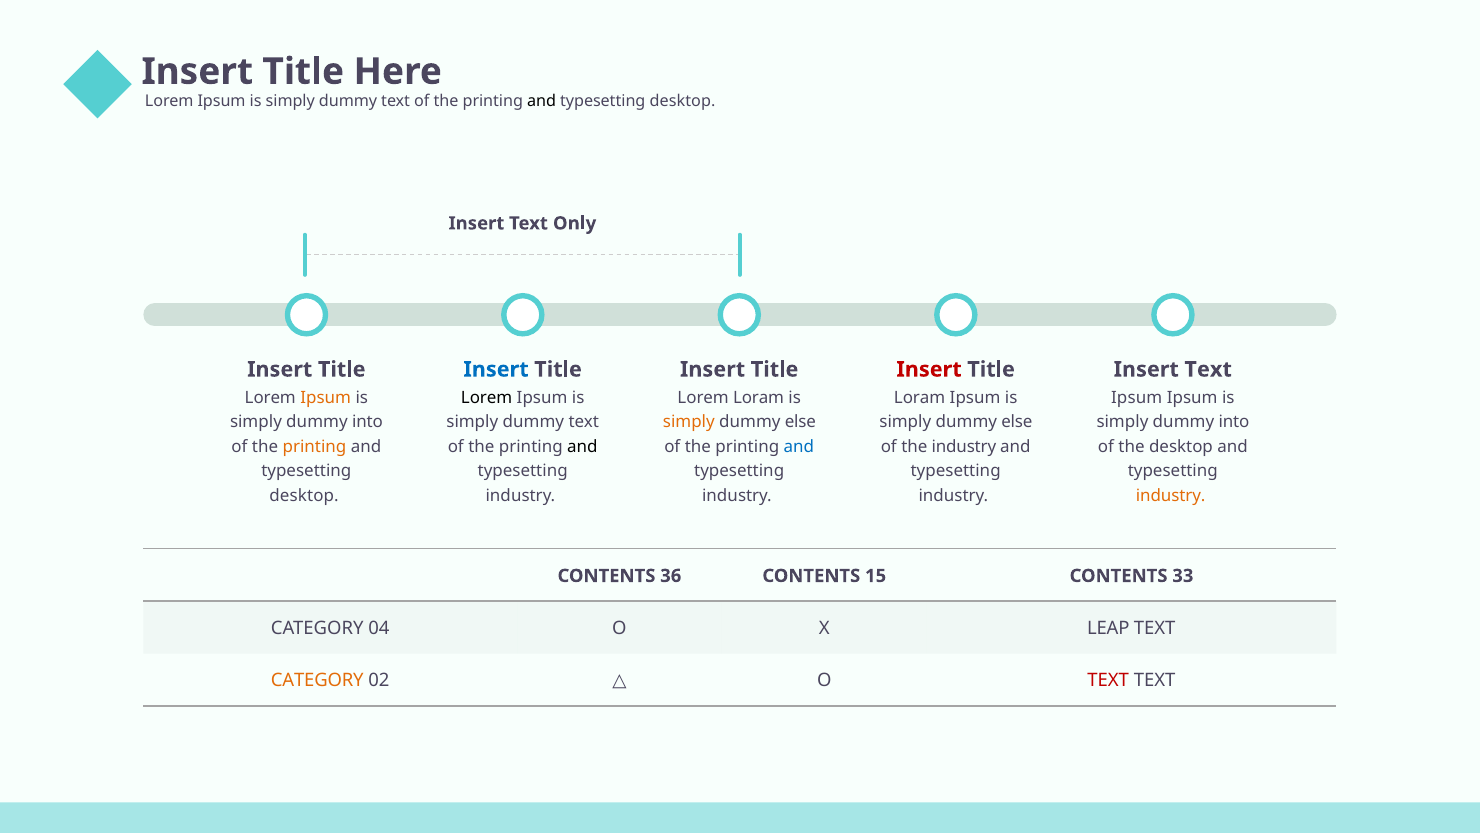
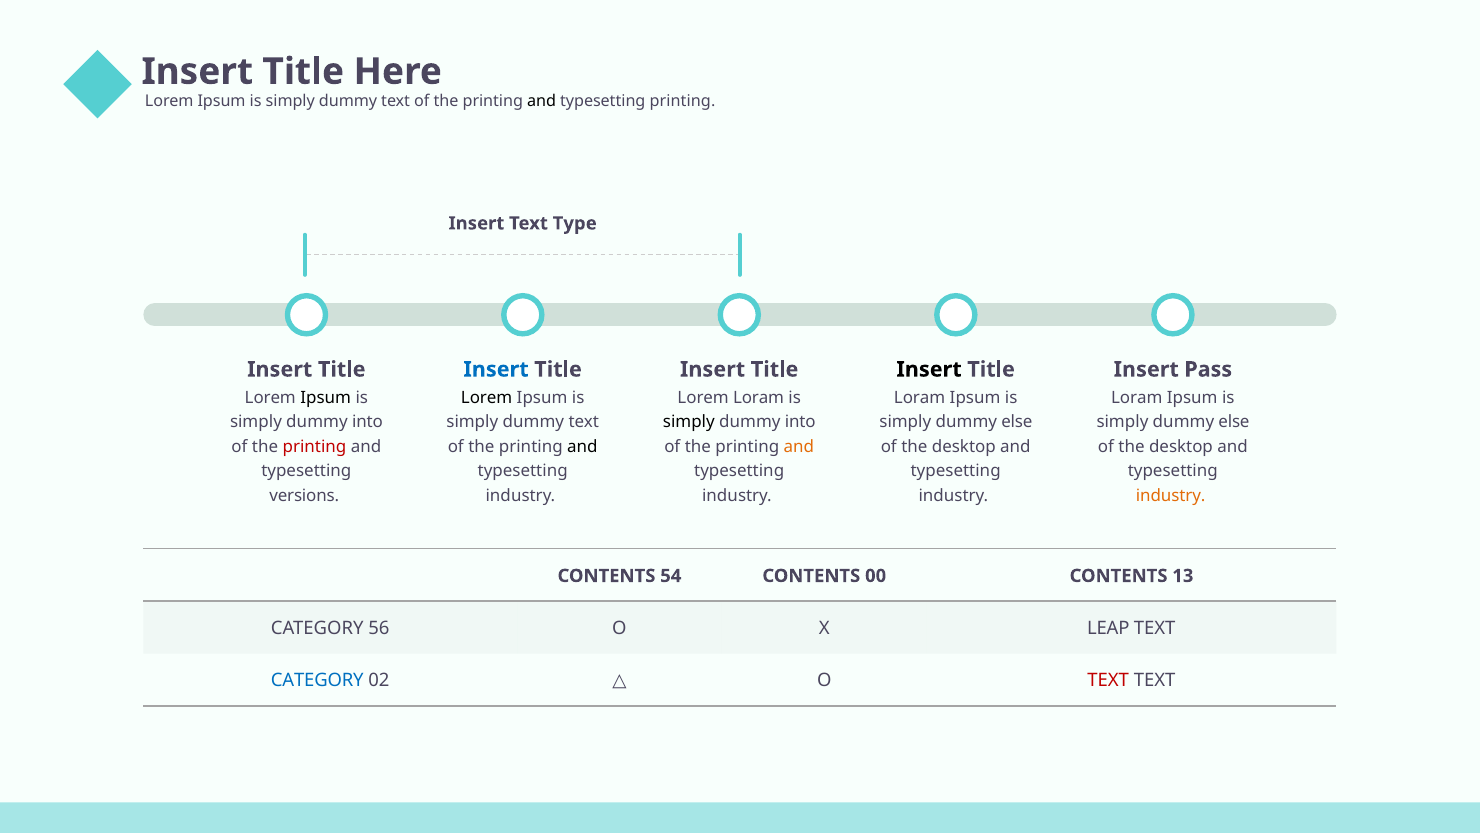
desktop at (682, 101): desktop -> printing
Only: Only -> Type
Insert at (929, 369) colour: red -> black
Text at (1208, 369): Text -> Pass
Ipsum at (326, 397) colour: orange -> black
Ipsum at (1137, 397): Ipsum -> Loram
simply at (689, 422) colour: orange -> black
else at (800, 422): else -> into
into at (1234, 422): into -> else
printing at (314, 446) colour: orange -> red
and at (799, 446) colour: blue -> orange
industry at (964, 446): industry -> desktop
desktop at (304, 495): desktop -> versions
36: 36 -> 54
15: 15 -> 00
33: 33 -> 13
04: 04 -> 56
CATEGORY at (317, 680) colour: orange -> blue
